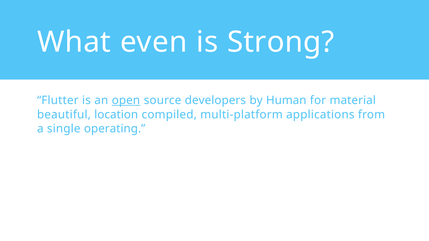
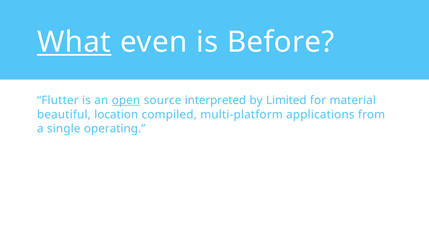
What underline: none -> present
Strong: Strong -> Before
developers: developers -> interpreted
Human: Human -> Limited
